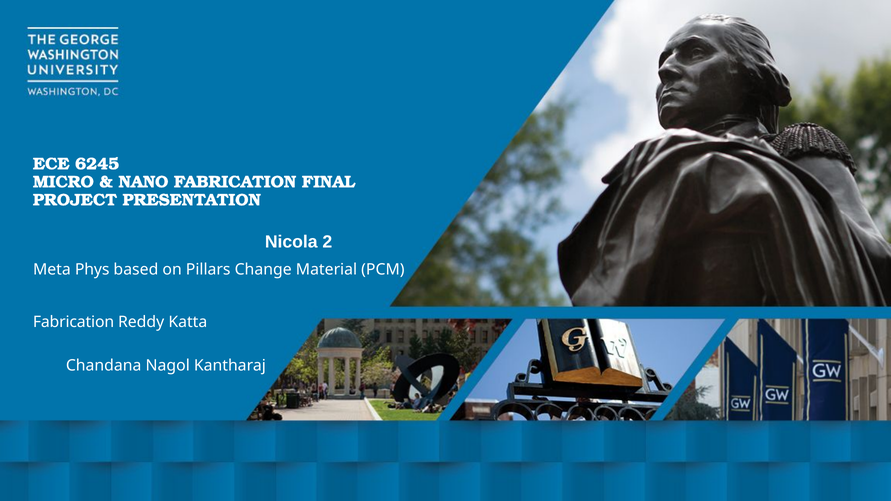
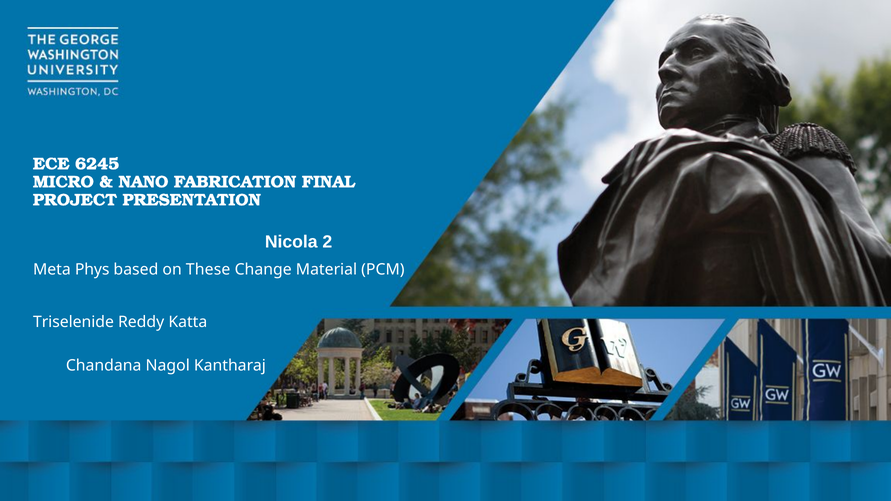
Pillars: Pillars -> These
Fabrication at (74, 322): Fabrication -> Triselenide
